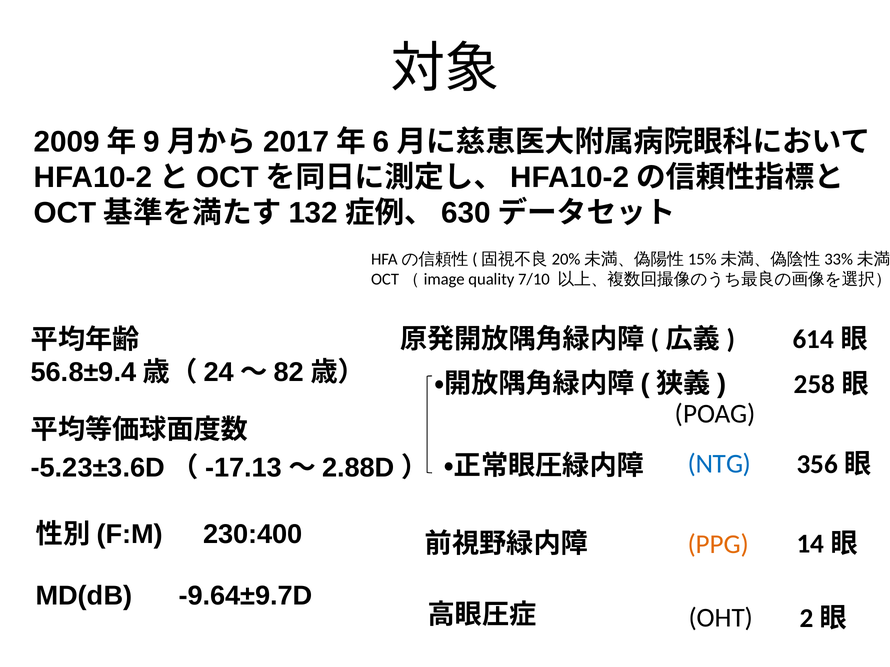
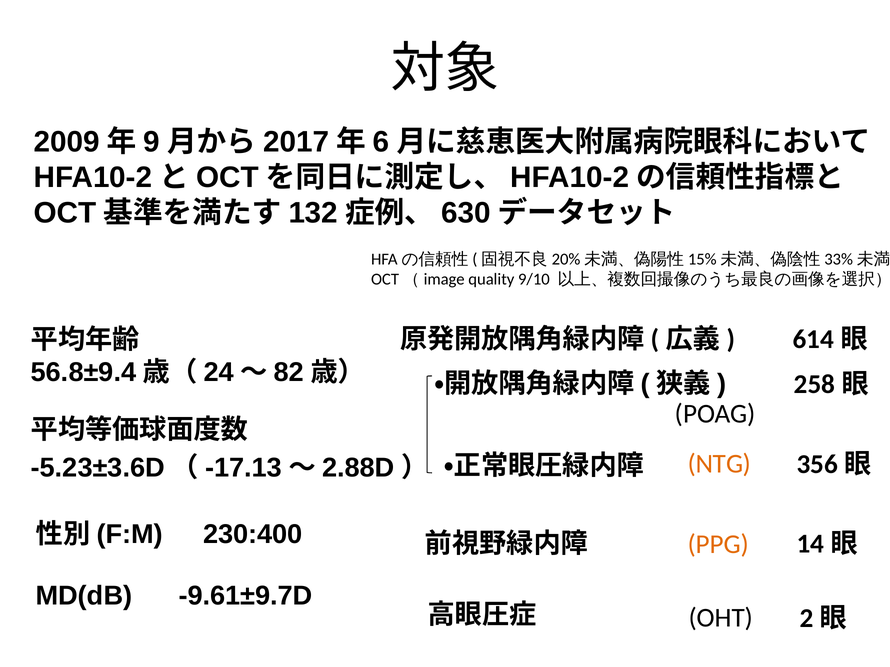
7/10: 7/10 -> 9/10
NTG colour: blue -> orange
-9.64±9.7D: -9.64±9.7D -> -9.61±9.7D
